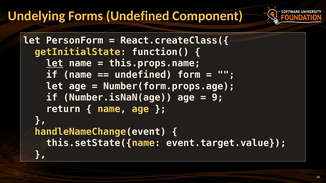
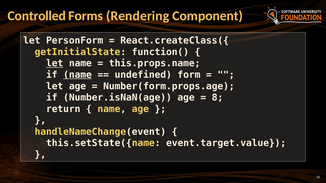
Undelying: Undelying -> Controlled
Forms Undefined: Undefined -> Rendering
name at (77, 75) underline: none -> present
9: 9 -> 8
